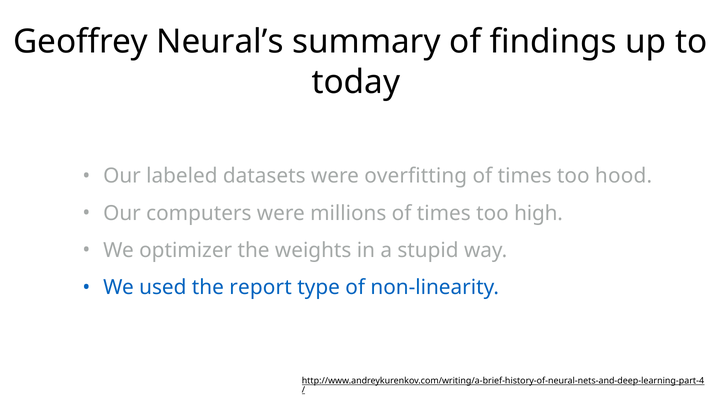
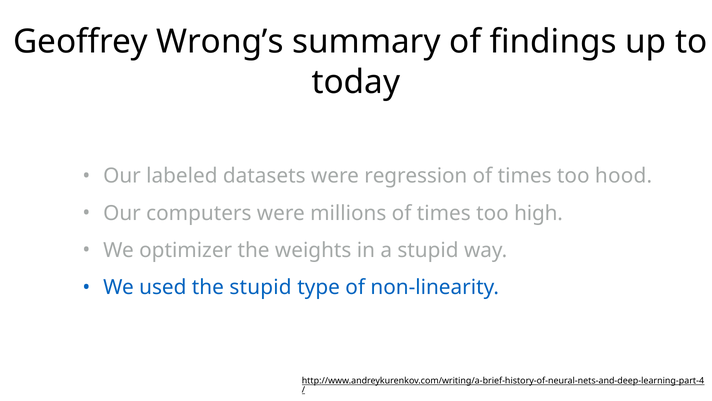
Neural’s: Neural’s -> Wrong’s
overfitting: overfitting -> regression
the report: report -> stupid
